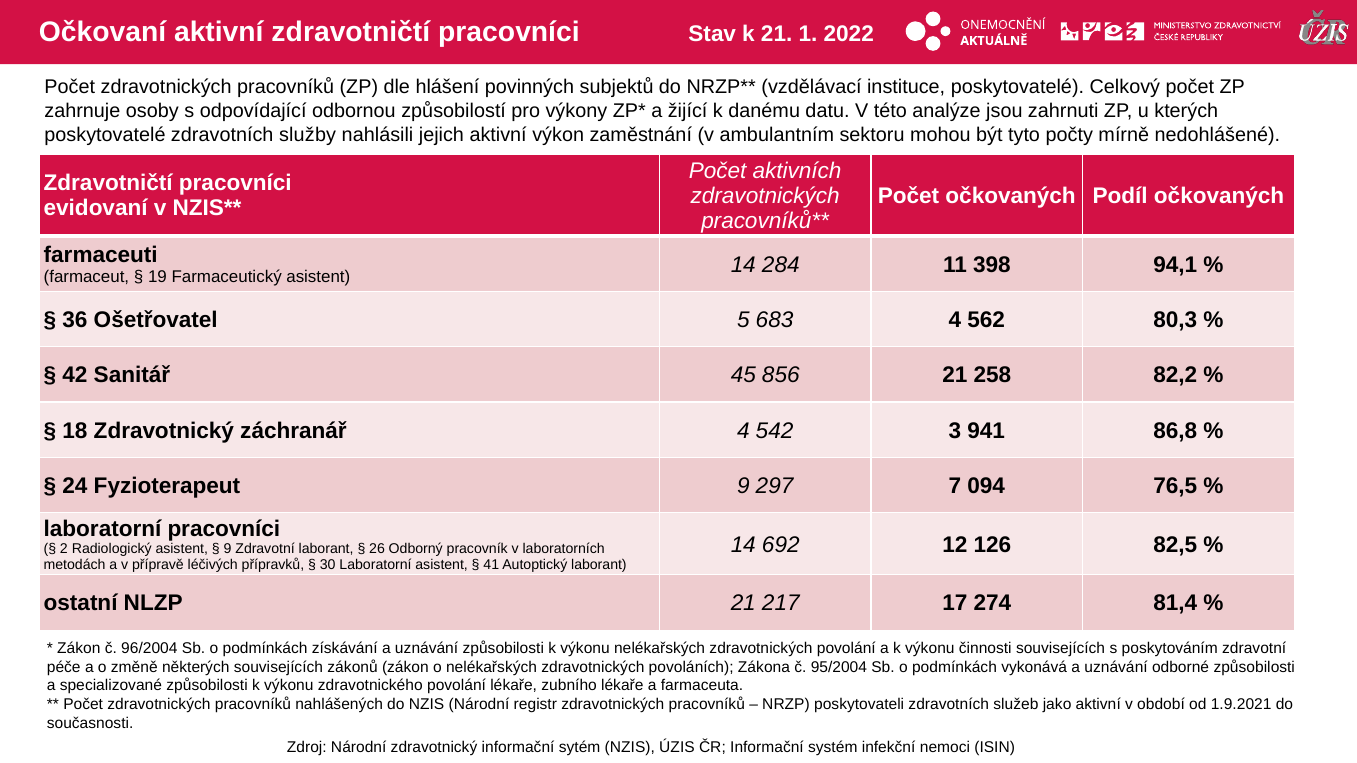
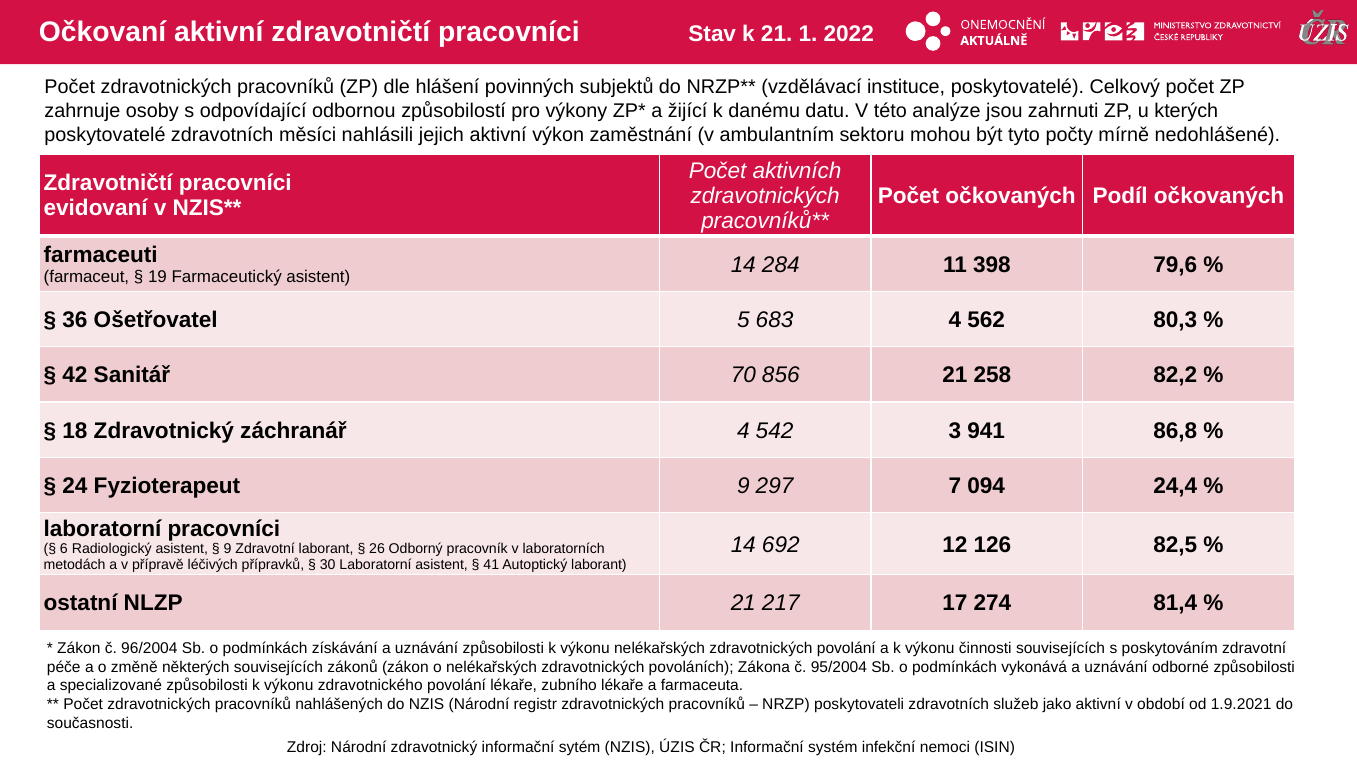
služby: služby -> měsíci
94,1: 94,1 -> 79,6
45: 45 -> 70
76,5: 76,5 -> 24,4
2: 2 -> 6
